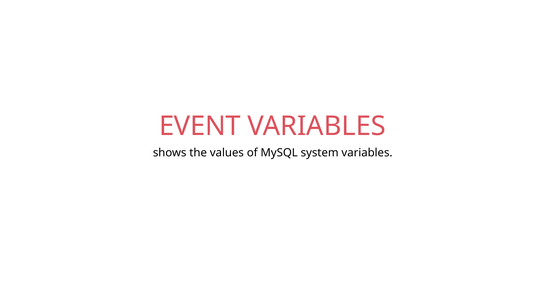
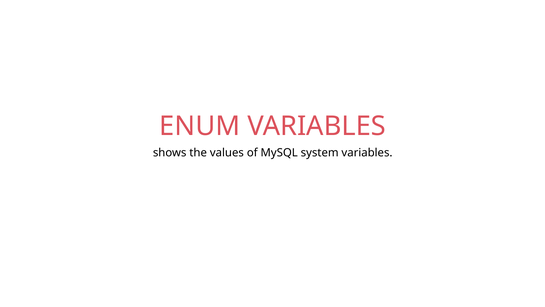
EVENT: EVENT -> ENUM
